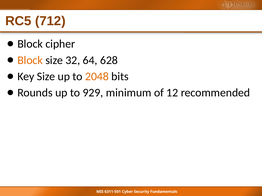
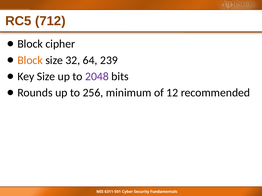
628: 628 -> 239
2048 colour: orange -> purple
929: 929 -> 256
